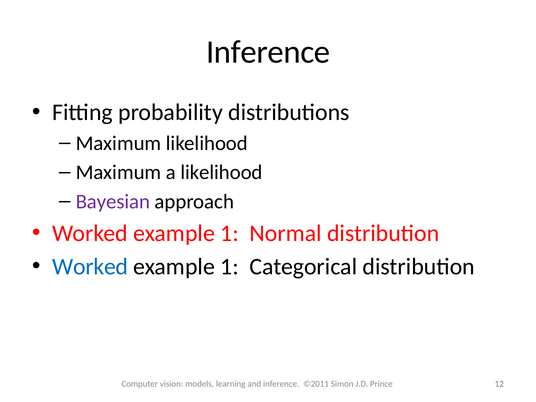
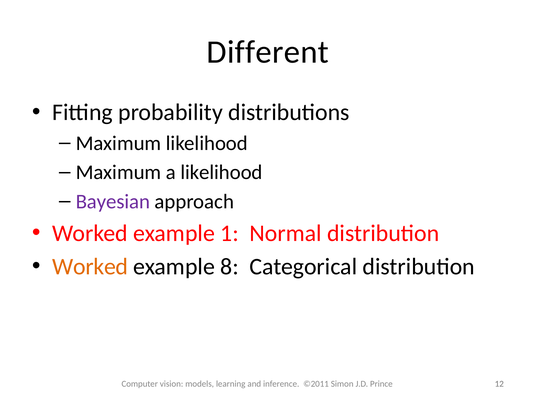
Inference at (268, 52): Inference -> Different
Worked at (90, 267) colour: blue -> orange
1 at (230, 267): 1 -> 8
